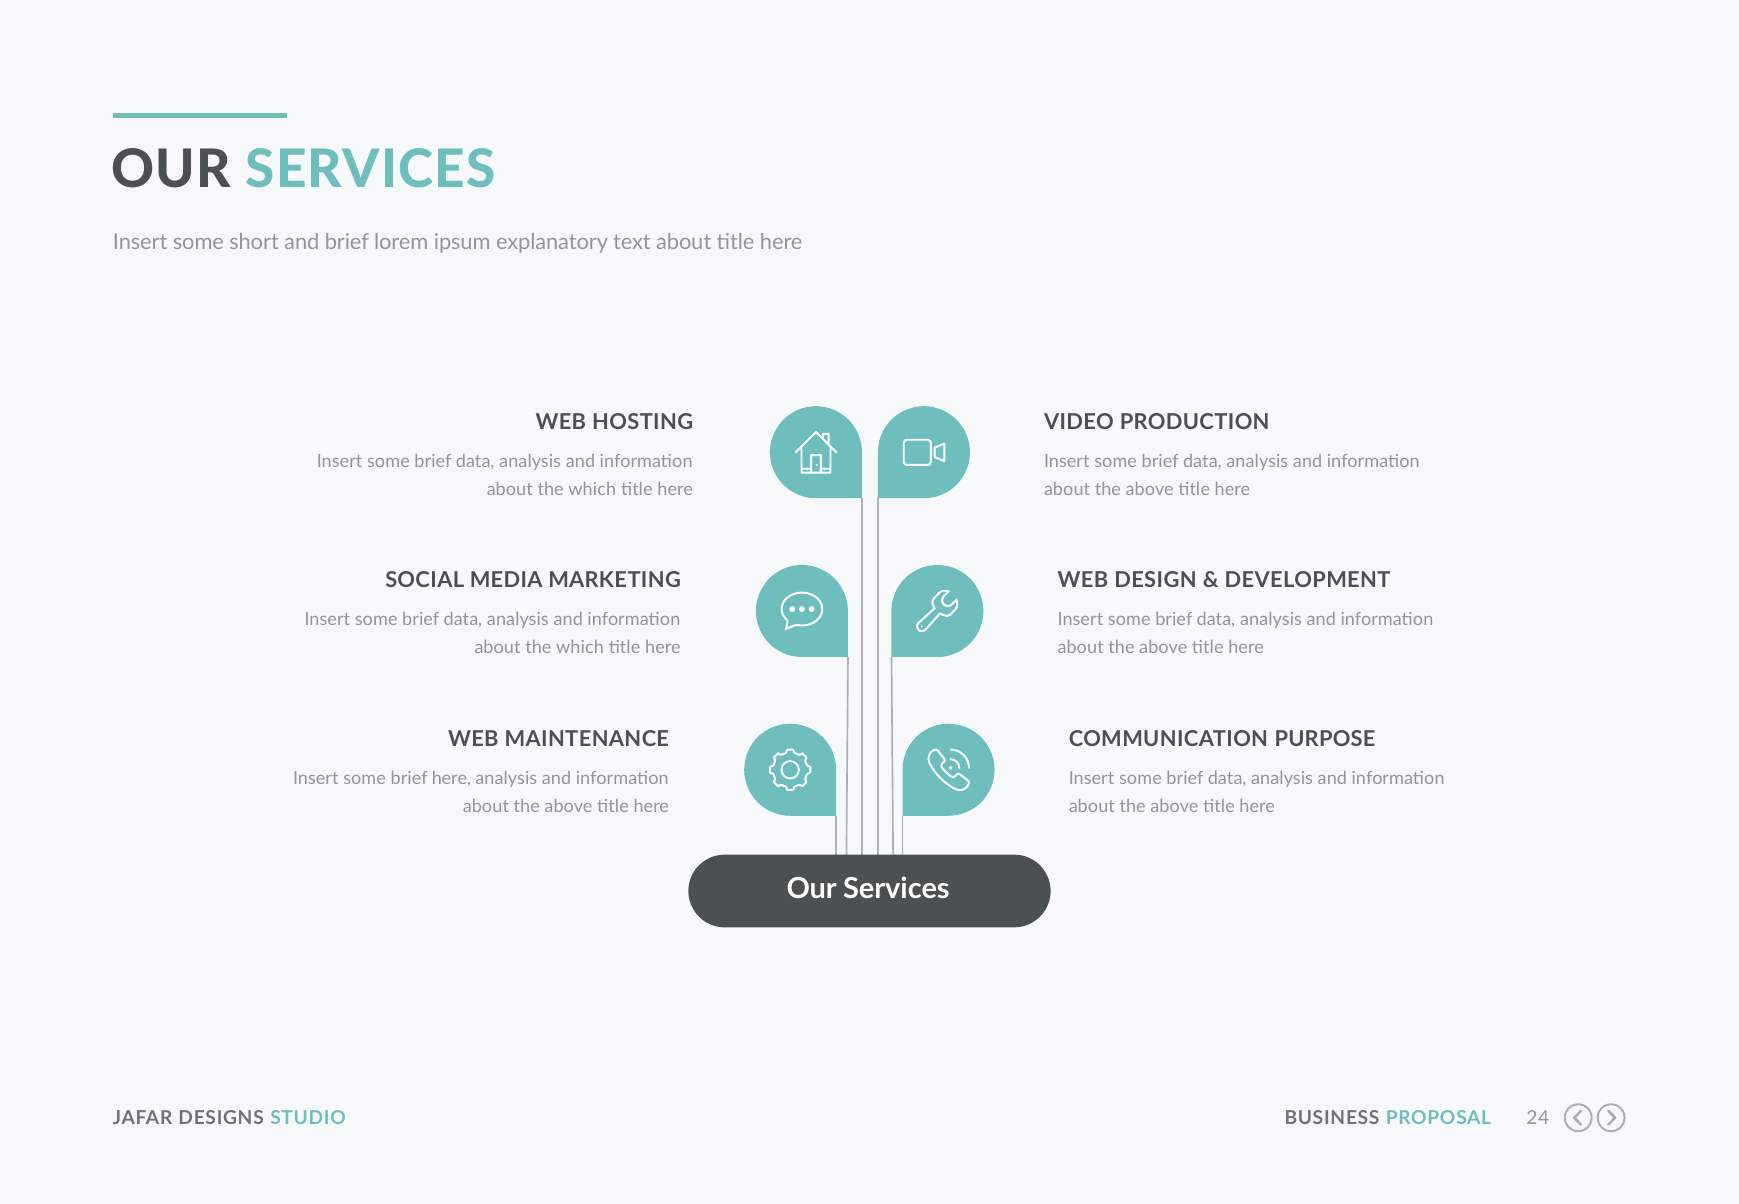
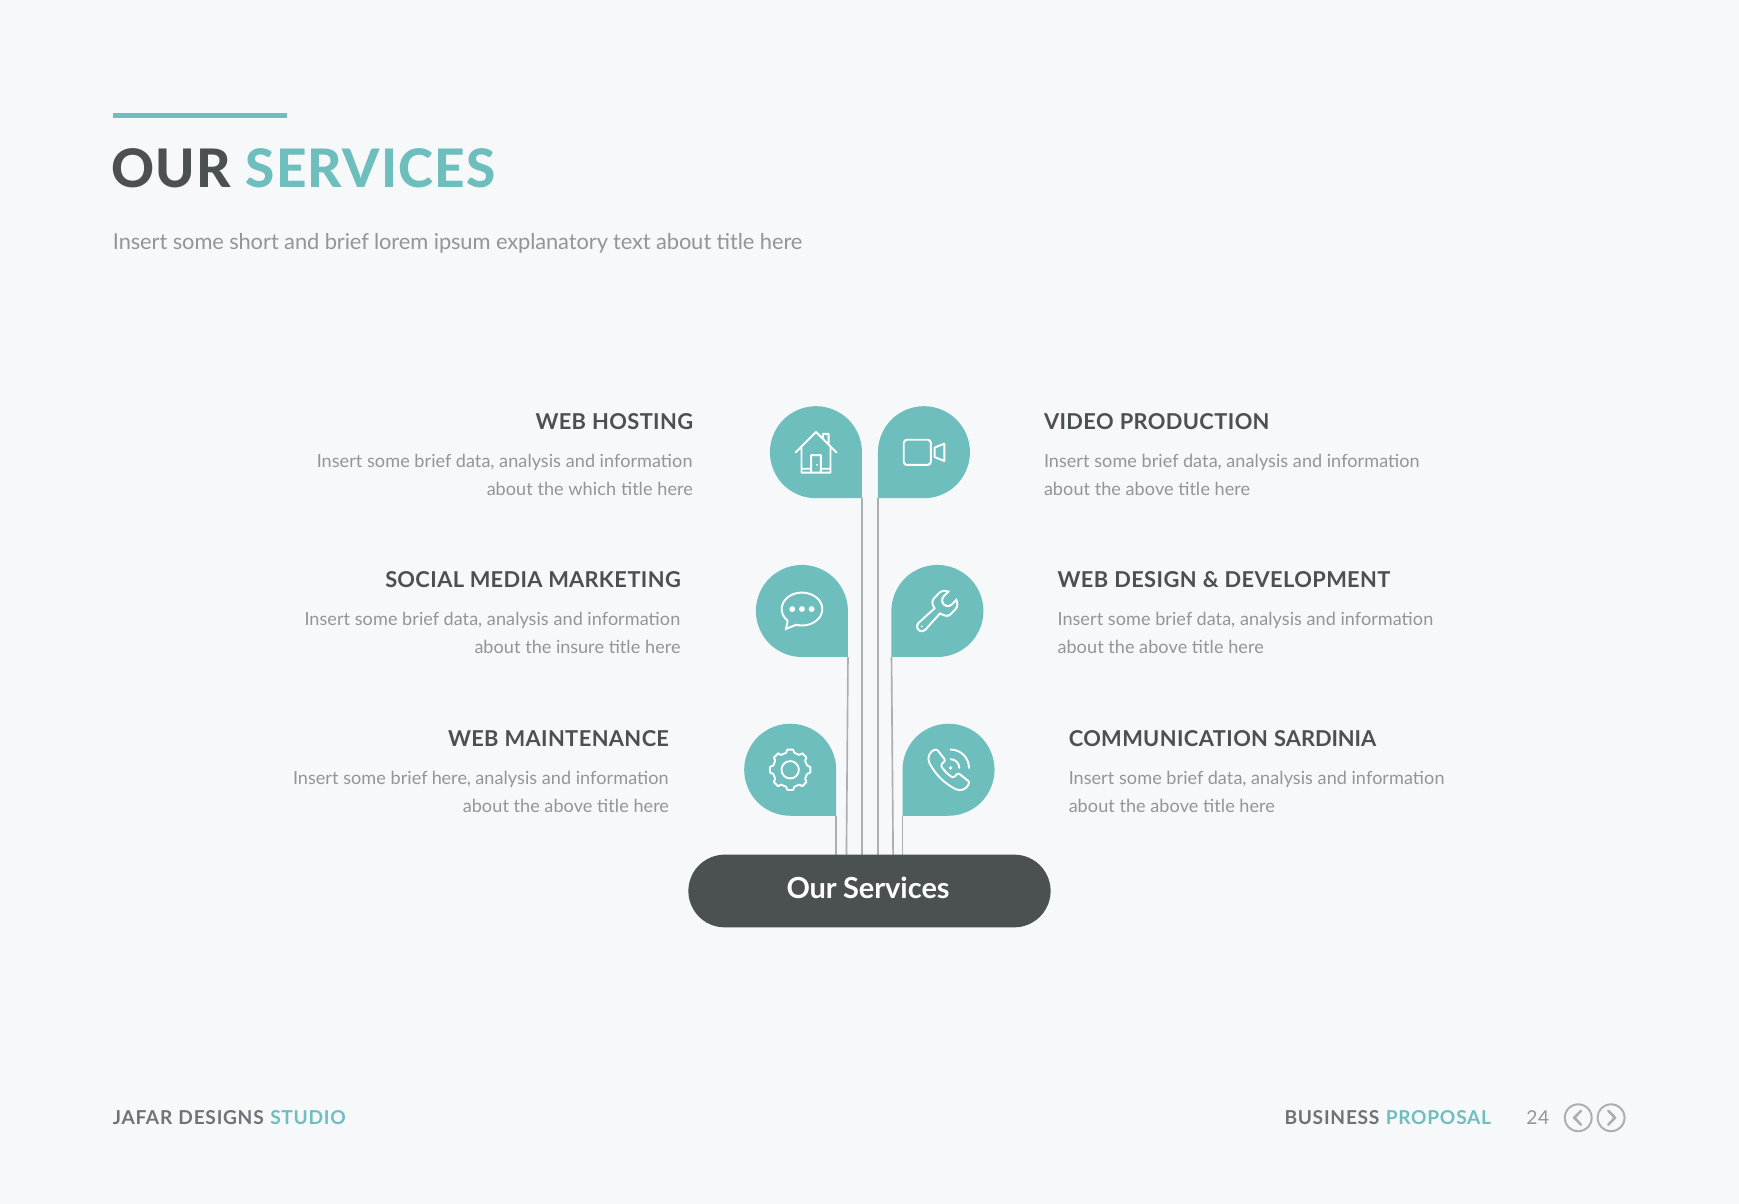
which at (580, 648): which -> insure
PURPOSE: PURPOSE -> SARDINIA
